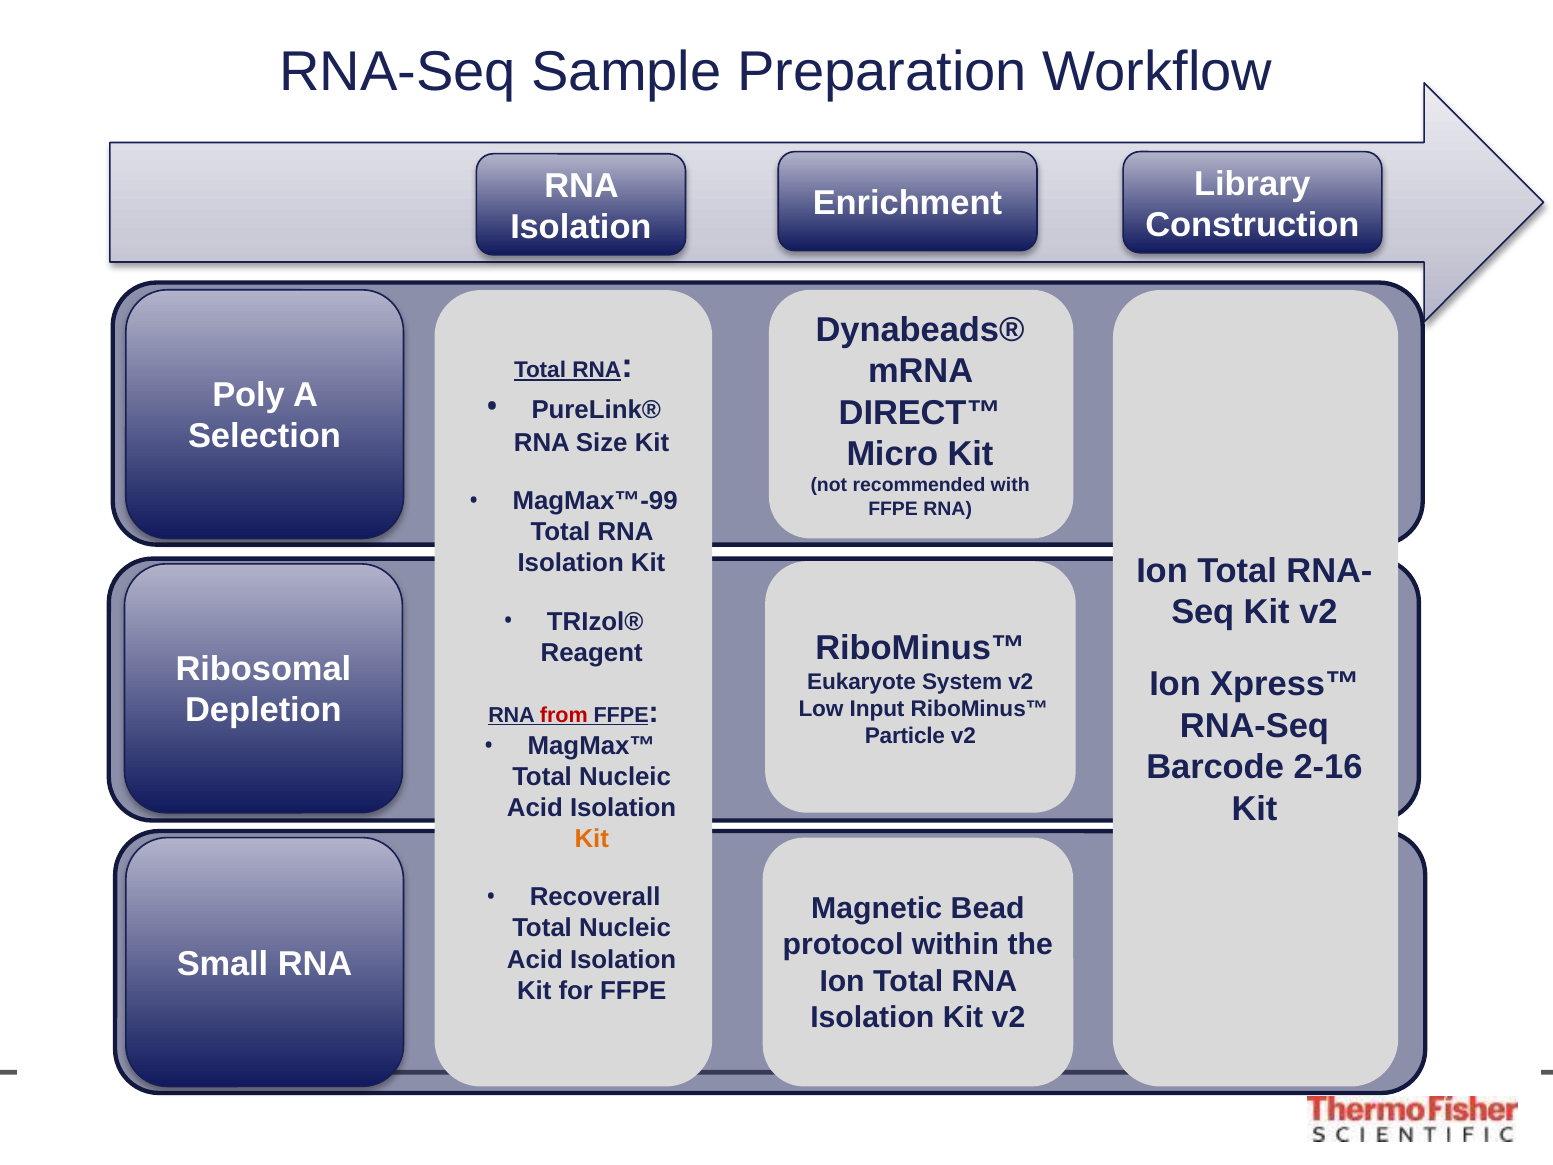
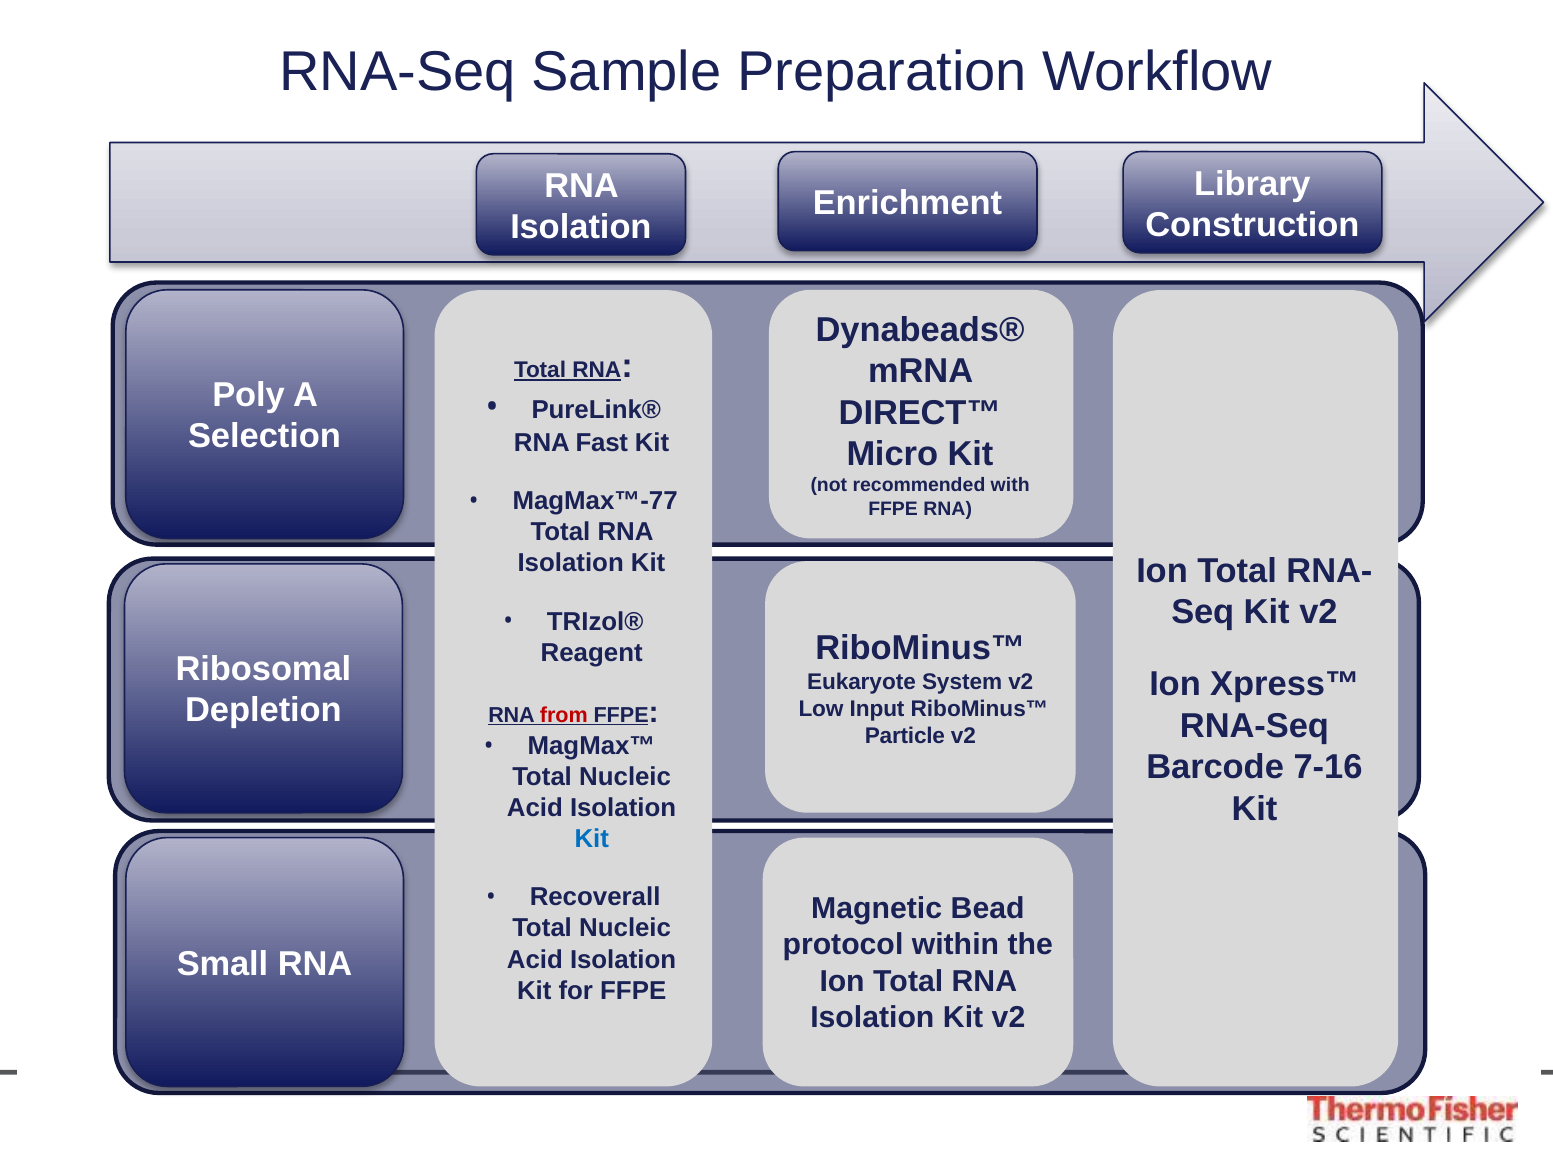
Size: Size -> Fast
MagMax™-99: MagMax™-99 -> MagMax™-77
2-16: 2-16 -> 7-16
Kit at (592, 839) colour: orange -> blue
